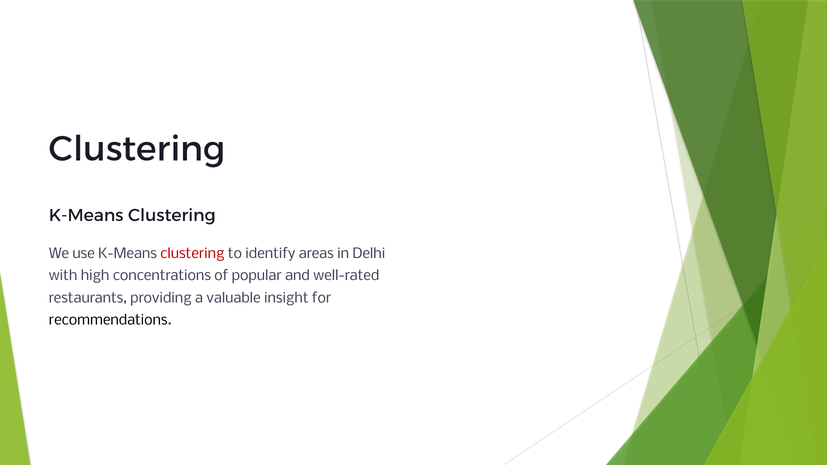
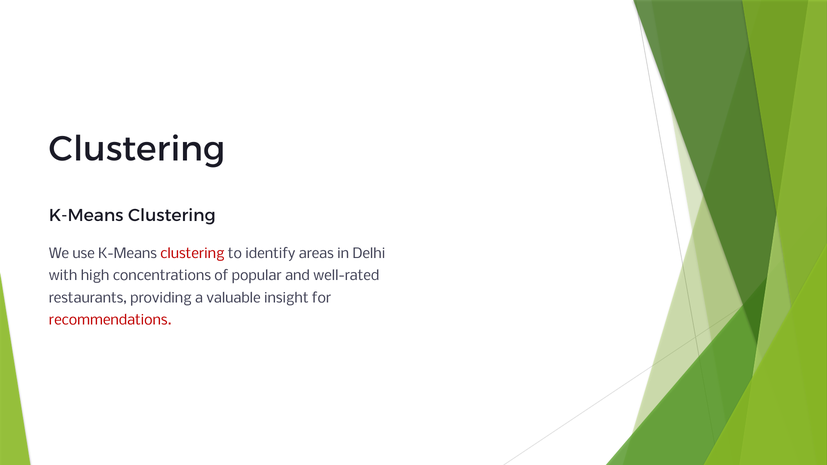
recommendations colour: black -> red
